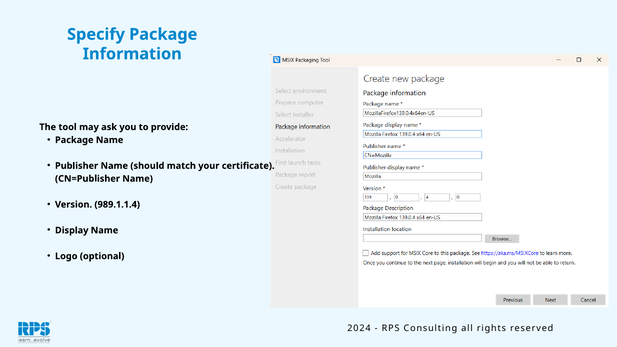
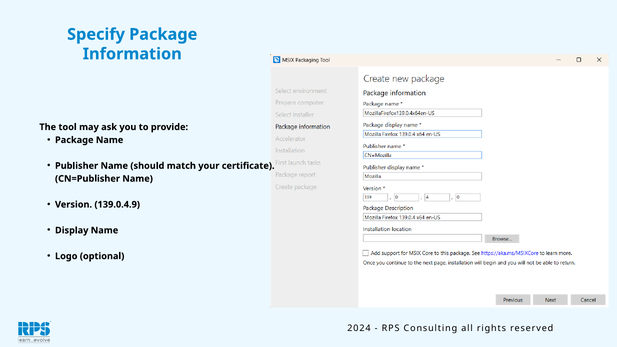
989.1.1.4: 989.1.1.4 -> 139.0.4.9
